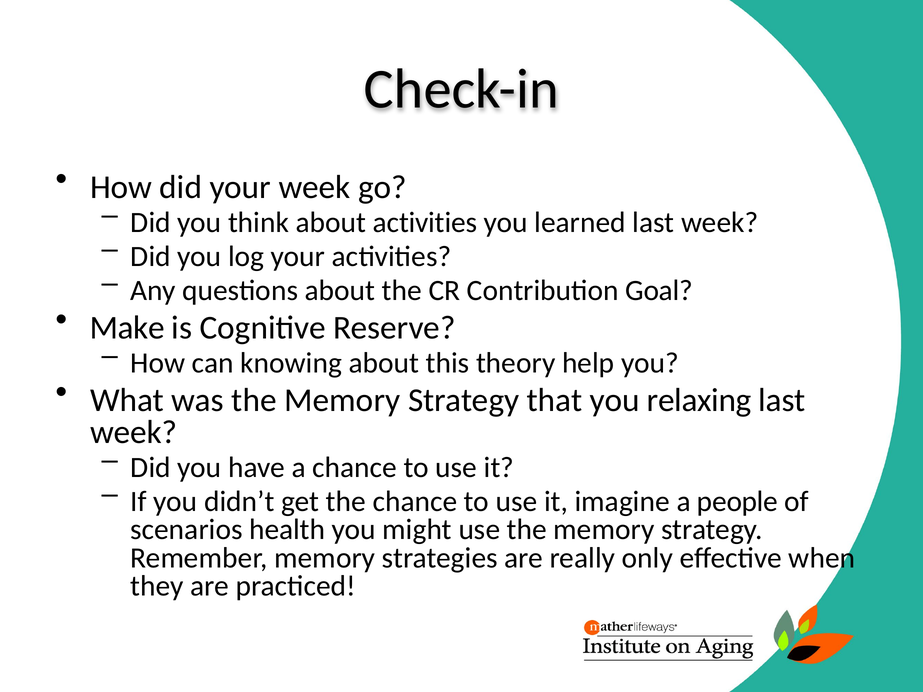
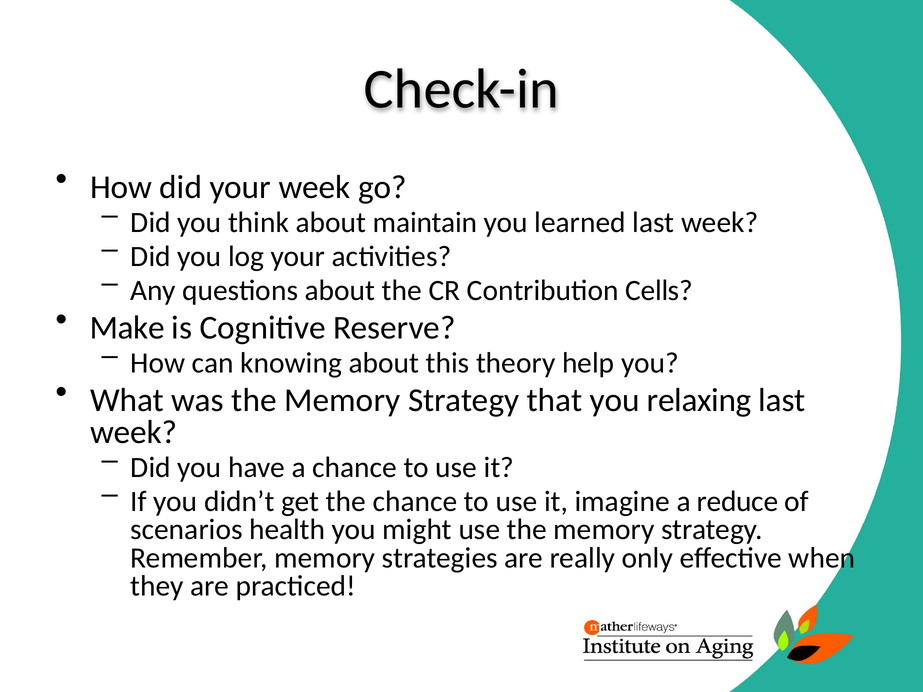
about activities: activities -> maintain
Goal: Goal -> Cells
people: people -> reduce
